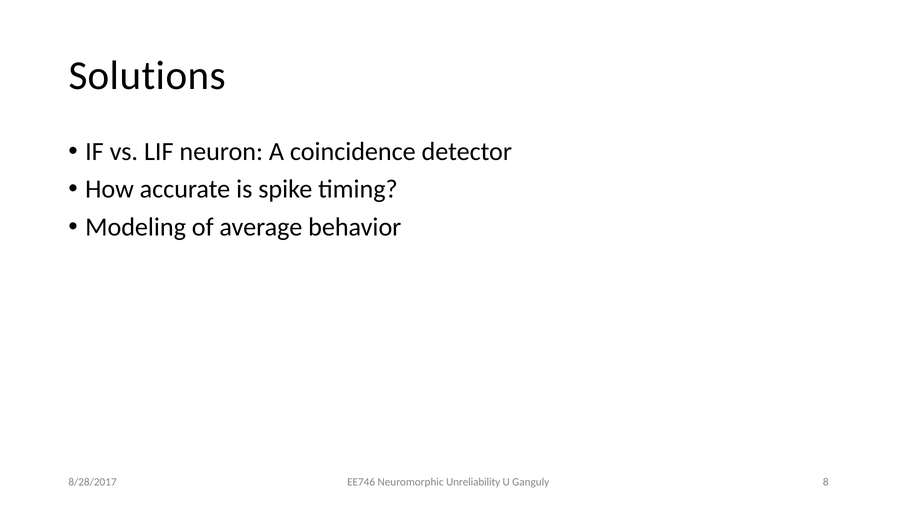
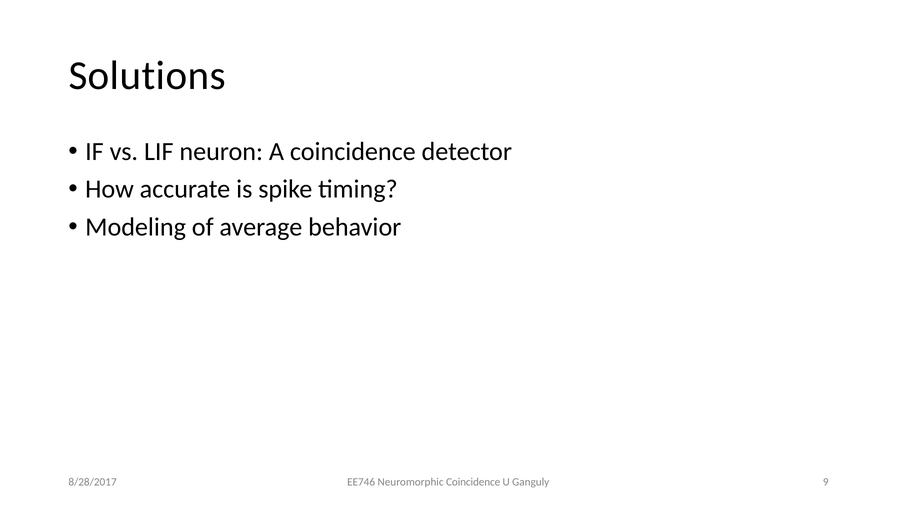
Neuromorphic Unreliability: Unreliability -> Coincidence
8: 8 -> 9
